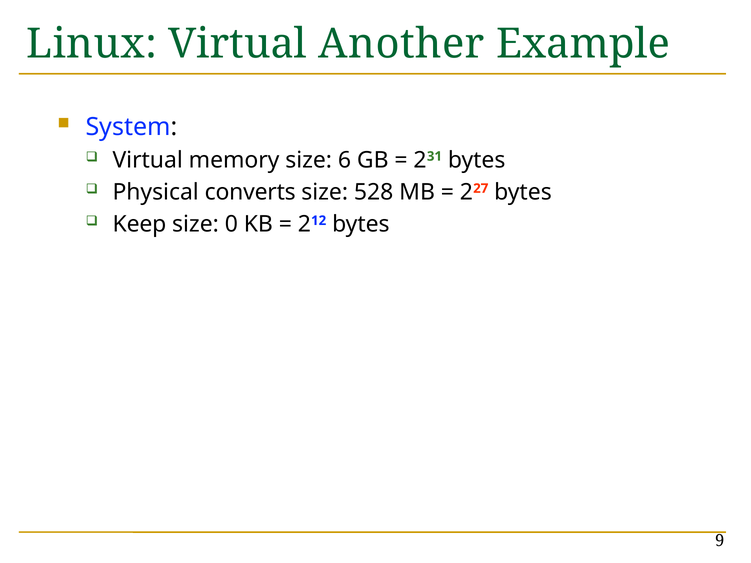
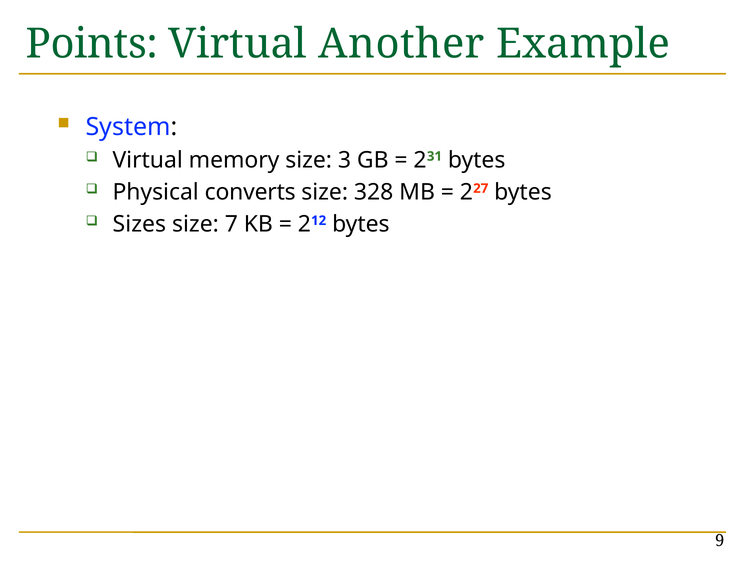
Linux: Linux -> Points
6: 6 -> 3
528: 528 -> 328
Keep: Keep -> Sizes
0: 0 -> 7
